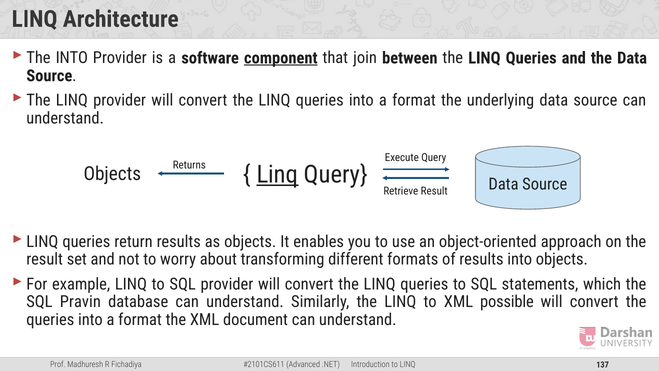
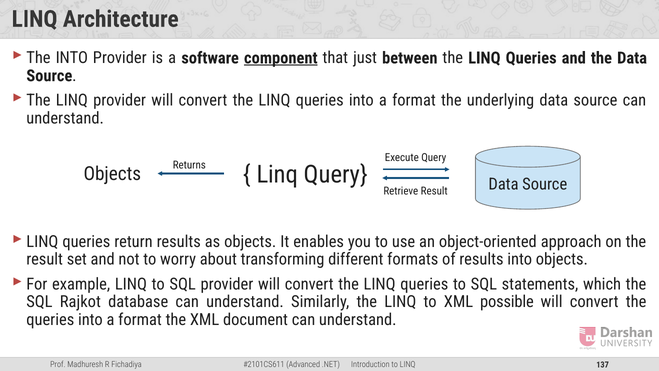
join: join -> just
Linq at (277, 174) underline: present -> none
Pravin: Pravin -> Rajkot
